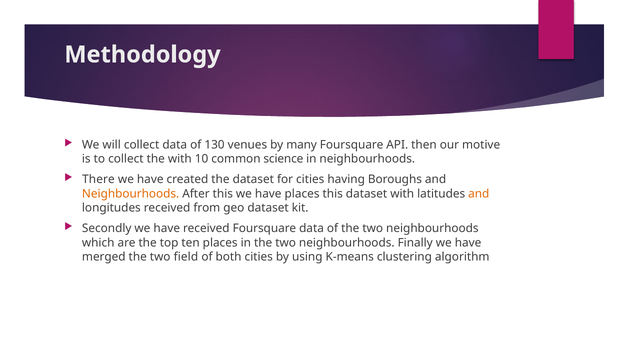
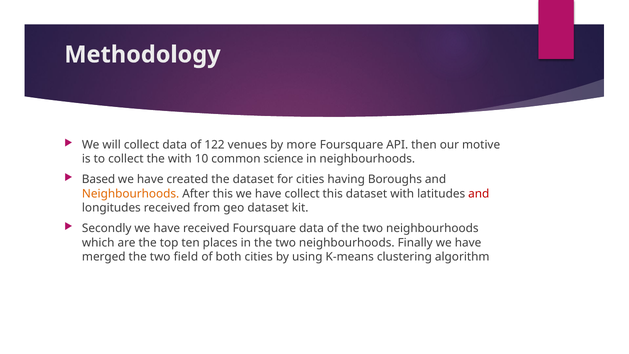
130: 130 -> 122
many: many -> more
There: There -> Based
have places: places -> collect
and at (479, 194) colour: orange -> red
